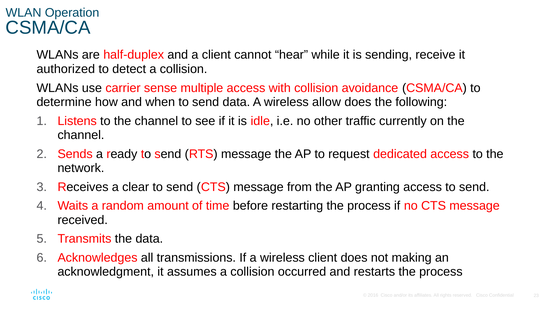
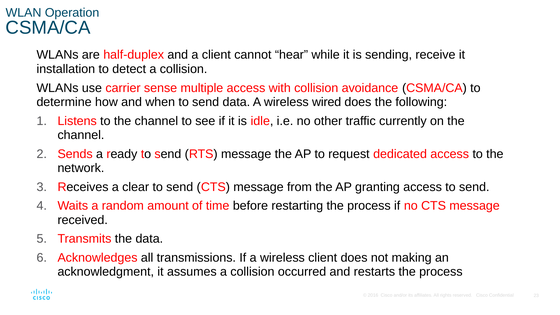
authorized: authorized -> installation
allow: allow -> wired
